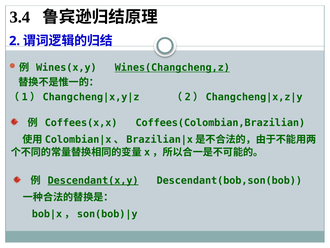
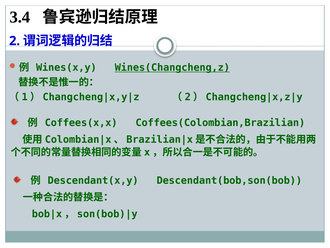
Descendant(x,y underline: present -> none
